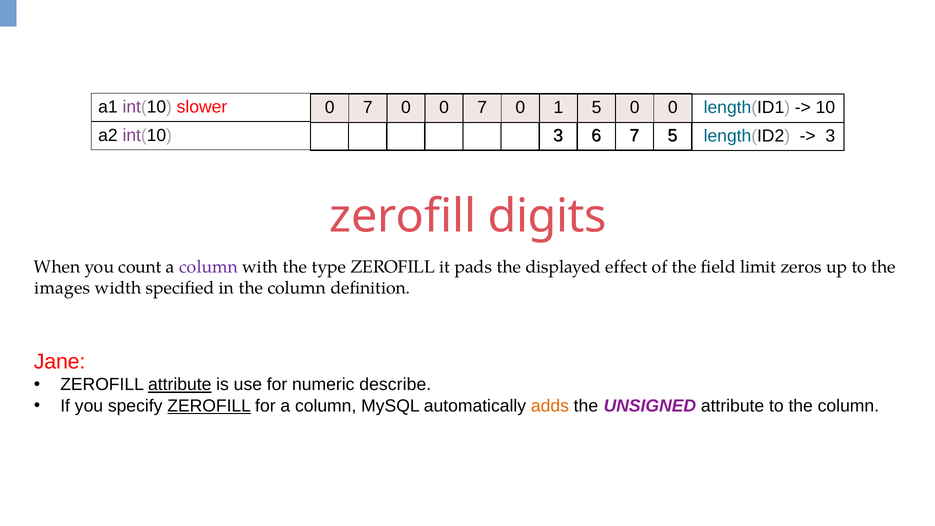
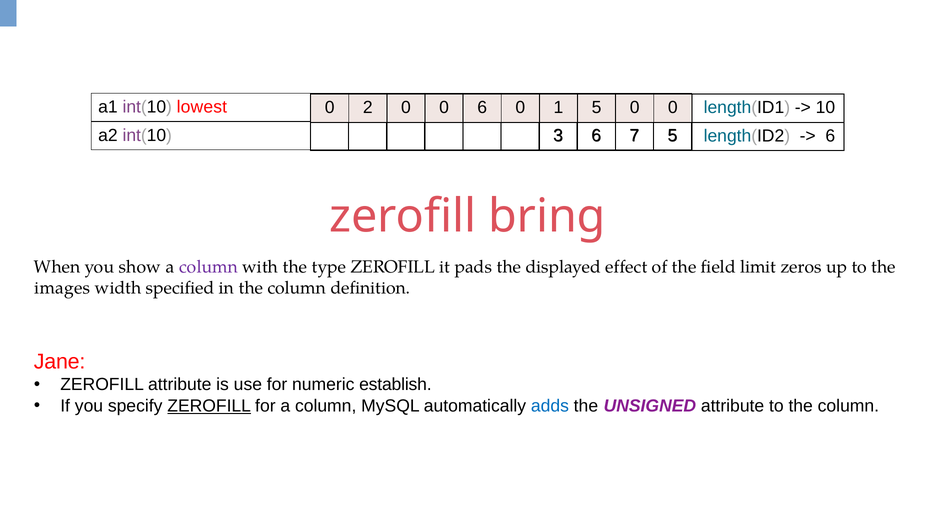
slower: slower -> lowest
7 at (368, 108): 7 -> 2
0 0 7: 7 -> 6
3 at (830, 136): 3 -> 6
digits: digits -> bring
count: count -> show
attribute at (180, 385) underline: present -> none
describe: describe -> establish
adds colour: orange -> blue
